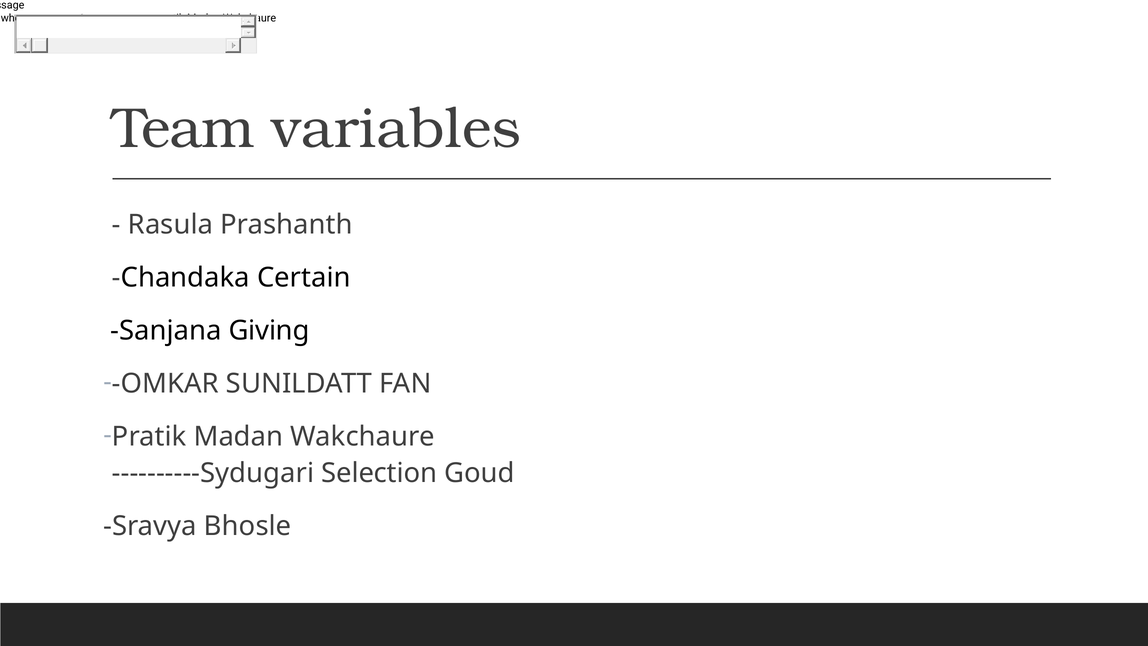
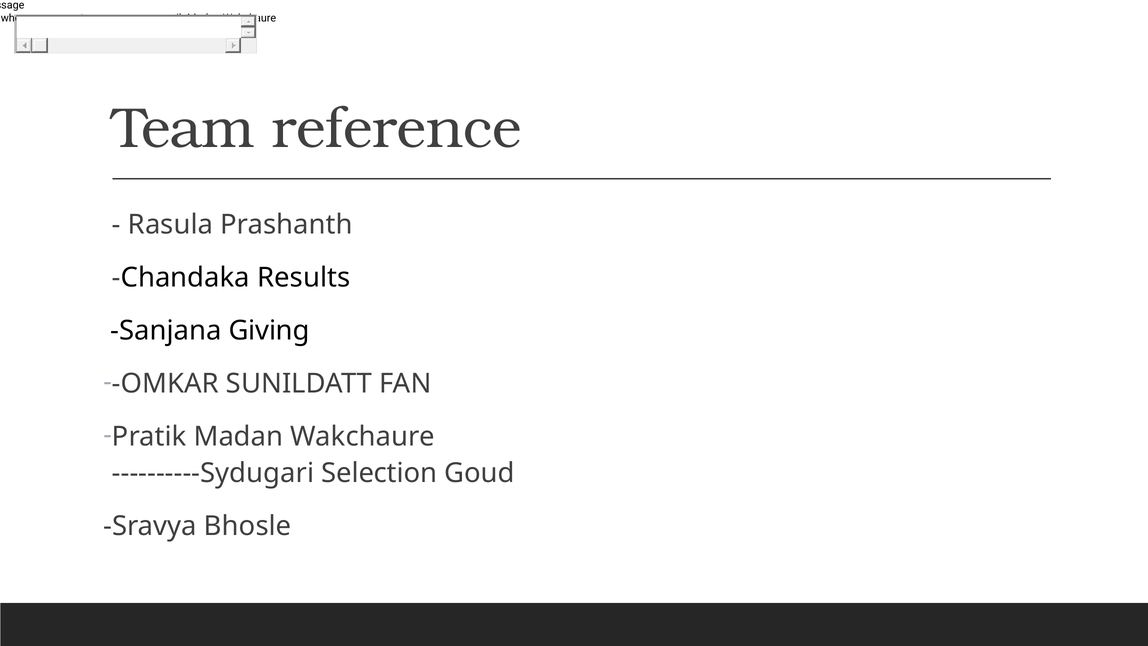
variables: variables -> reference
Certain: Certain -> Results
